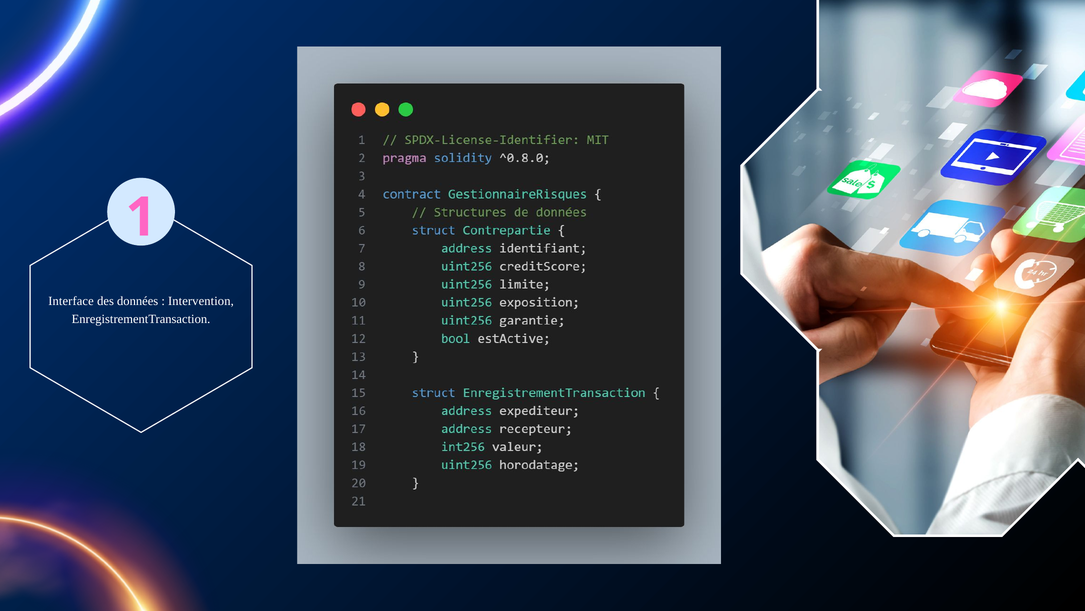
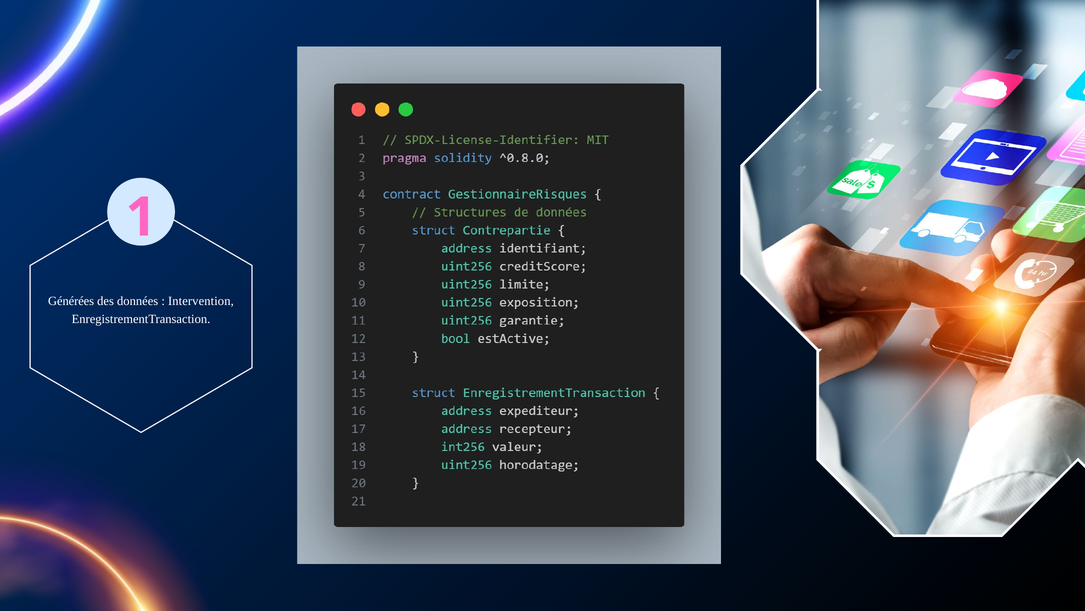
Interface: Interface -> Générées
